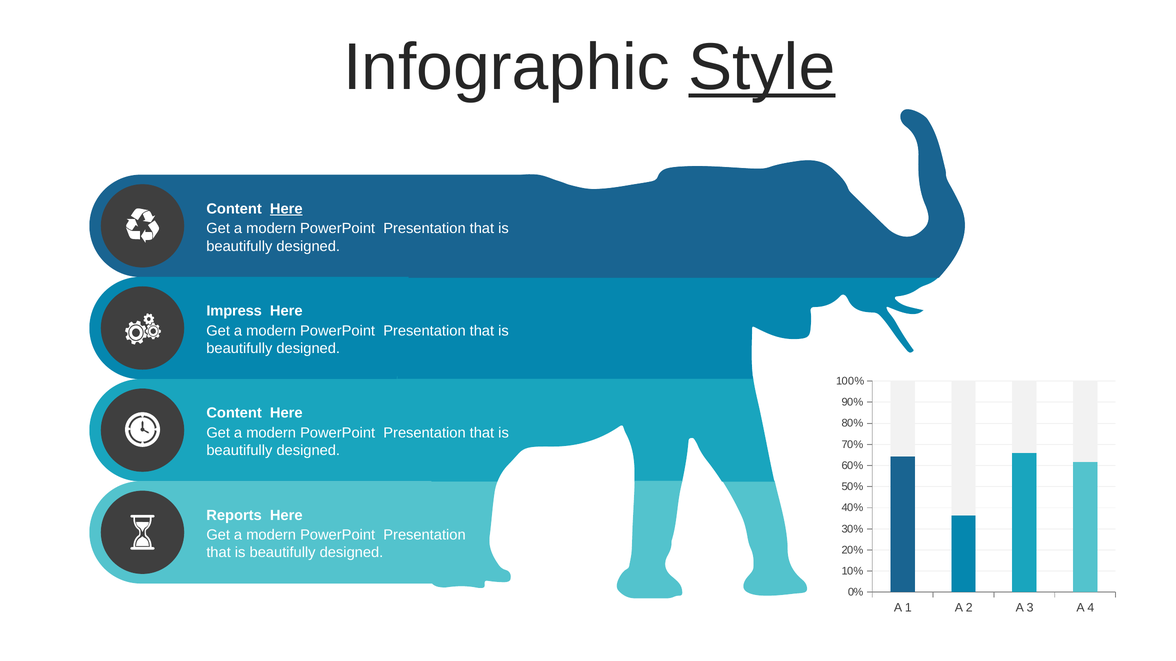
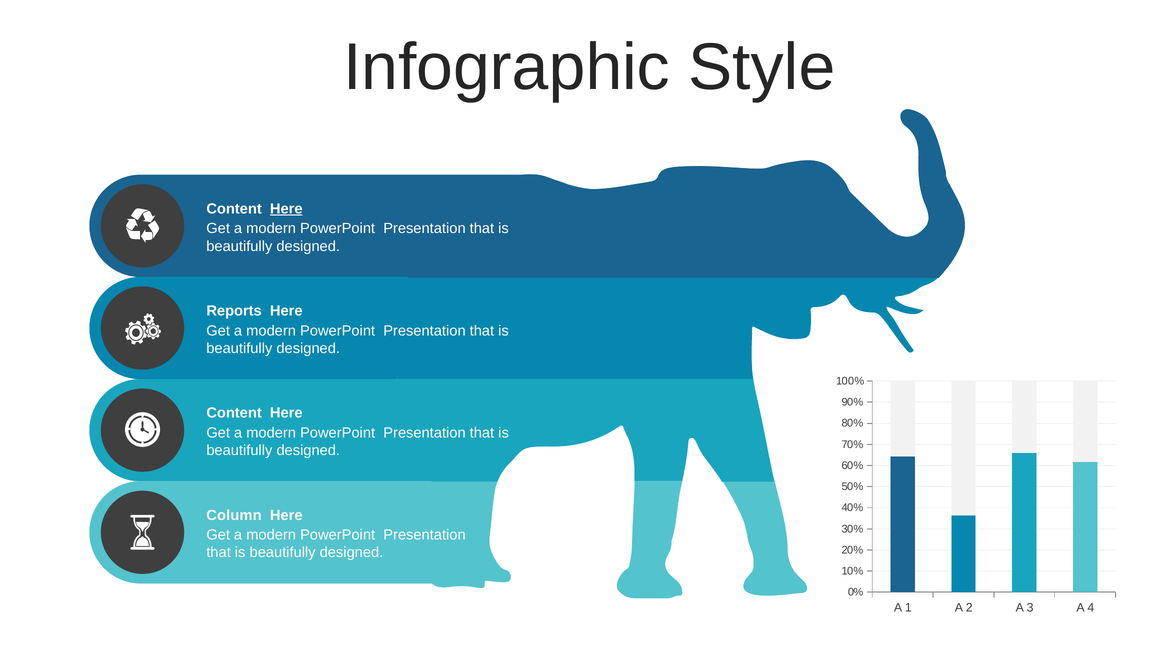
Style underline: present -> none
Impress: Impress -> Reports
Reports: Reports -> Column
